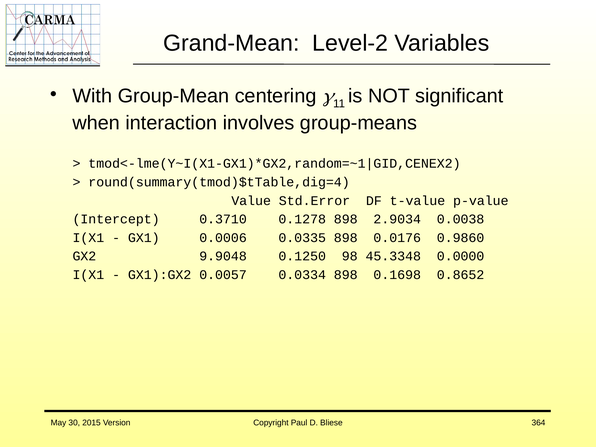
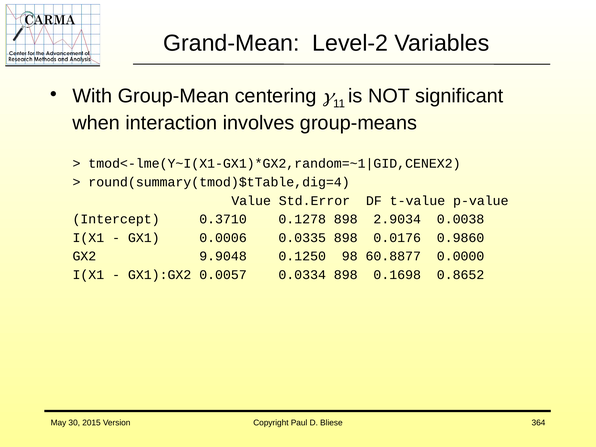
45.3348: 45.3348 -> 60.8877
